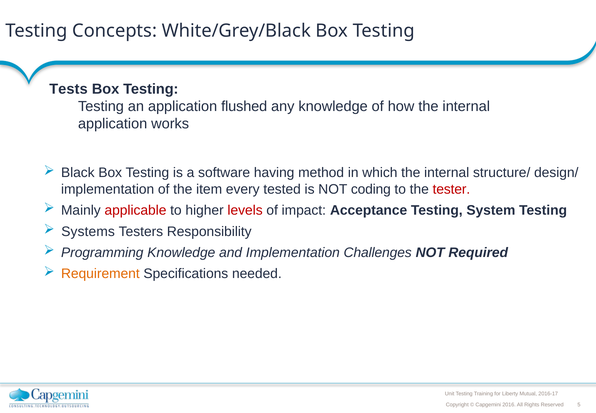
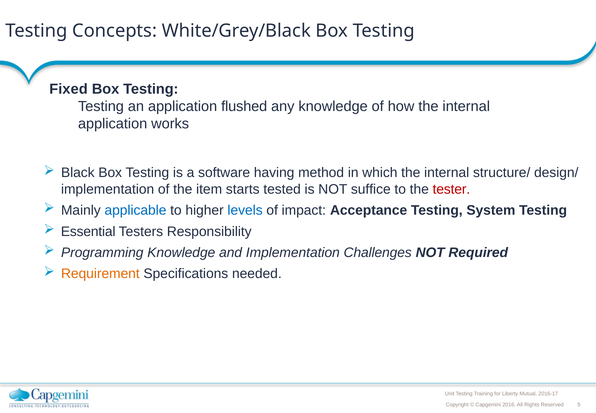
Tests: Tests -> Fixed
every: every -> starts
coding: coding -> suffice
applicable colour: red -> blue
levels colour: red -> blue
Systems: Systems -> Essential
